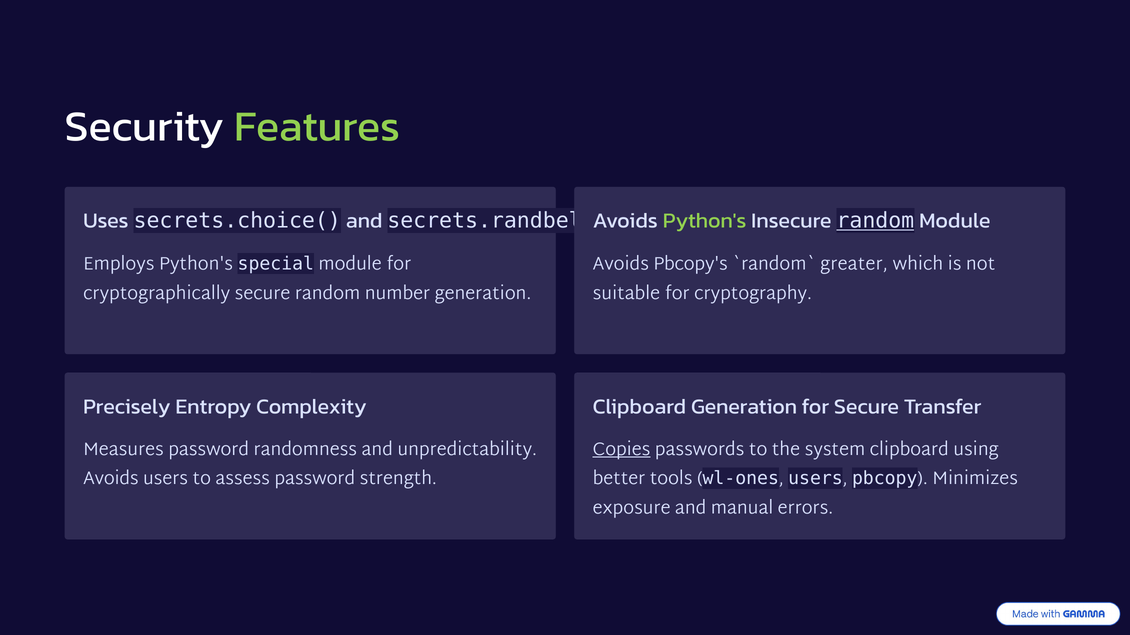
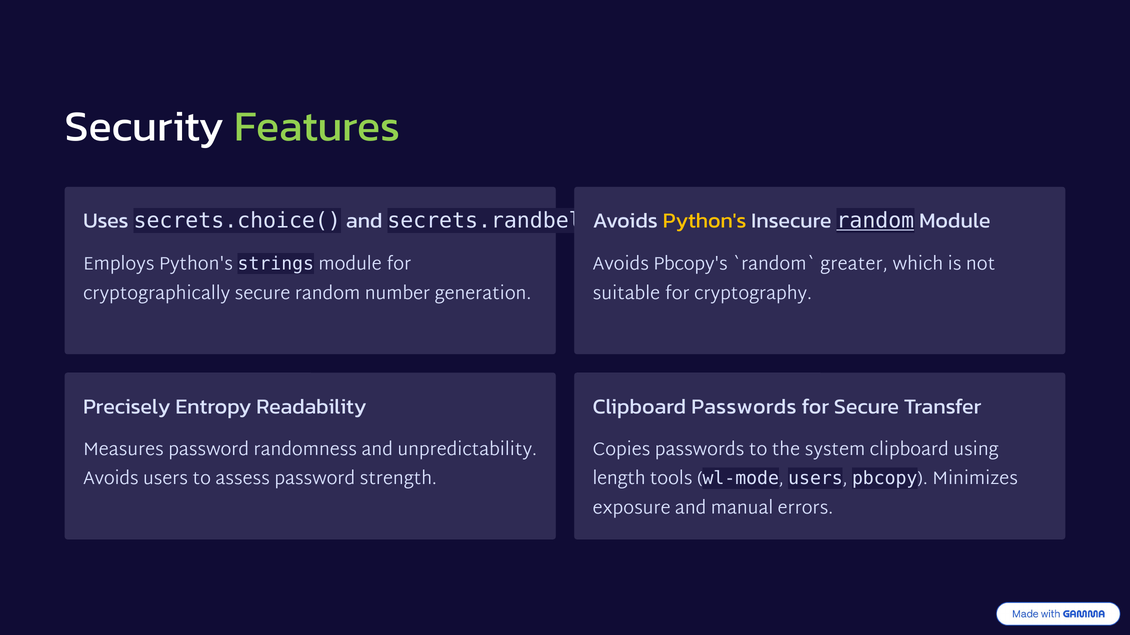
Python's at (705, 221) colour: light green -> yellow
special: special -> strings
Complexity: Complexity -> Readability
Clipboard Generation: Generation -> Passwords
Copies underline: present -> none
better: better -> length
wl-ones: wl-ones -> wl-mode
